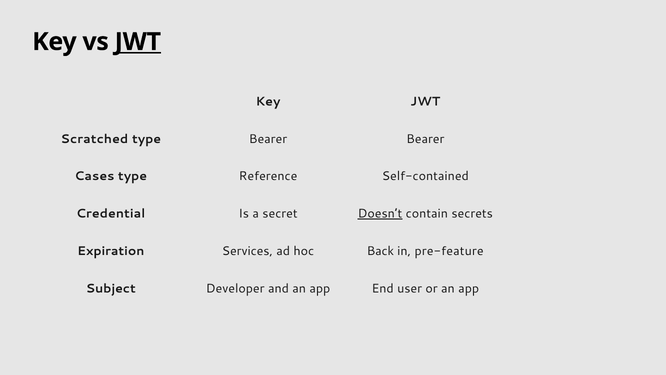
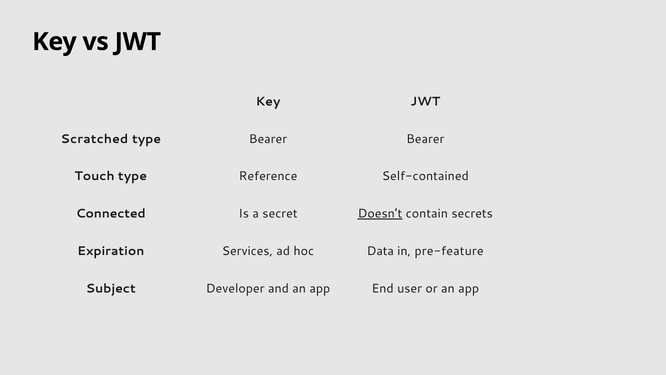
JWT at (138, 42) underline: present -> none
Cases: Cases -> Touch
Credential: Credential -> Connected
Back: Back -> Data
